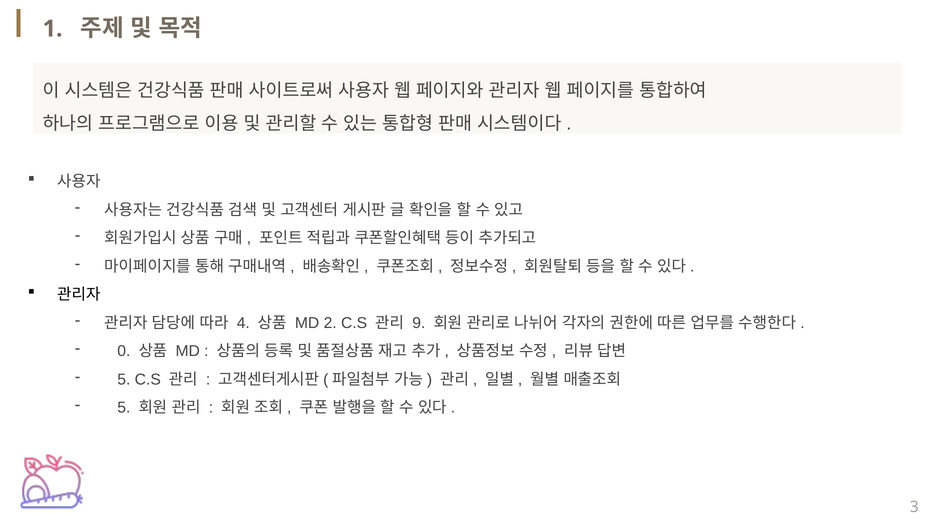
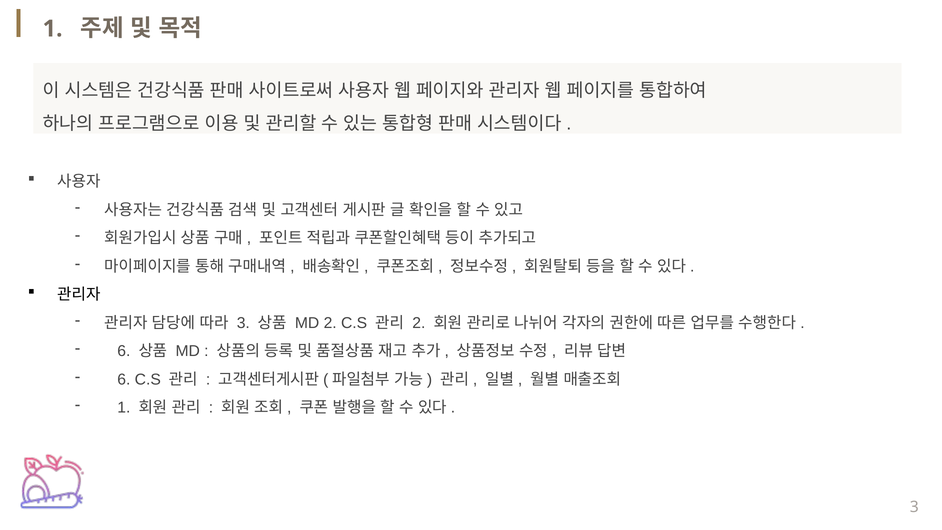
4 at (243, 323): 4 -> 3
9 at (419, 323): 9 -> 2
0 at (124, 351): 0 -> 6
5 at (124, 379): 5 -> 6
5 at (124, 408): 5 -> 1
